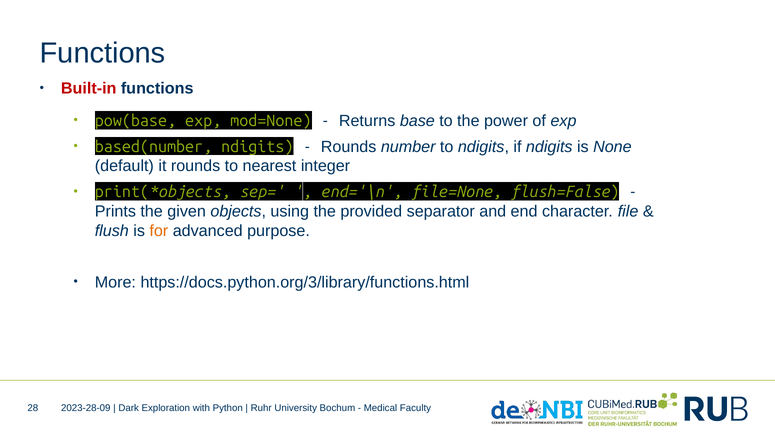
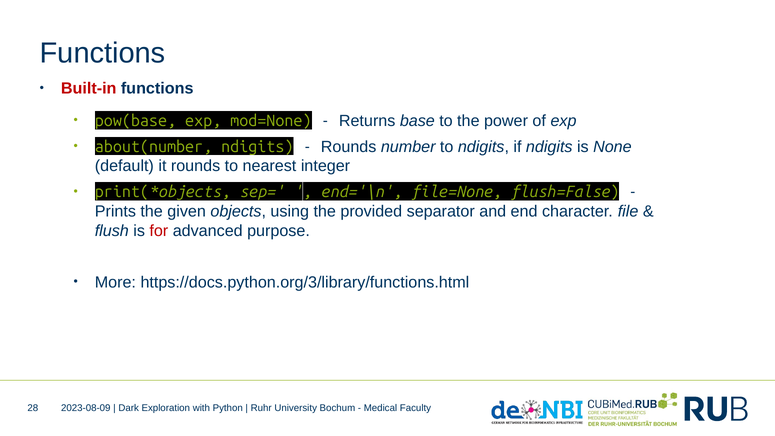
based(number: based(number -> about(number
for colour: orange -> red
2023-28-09: 2023-28-09 -> 2023-08-09
